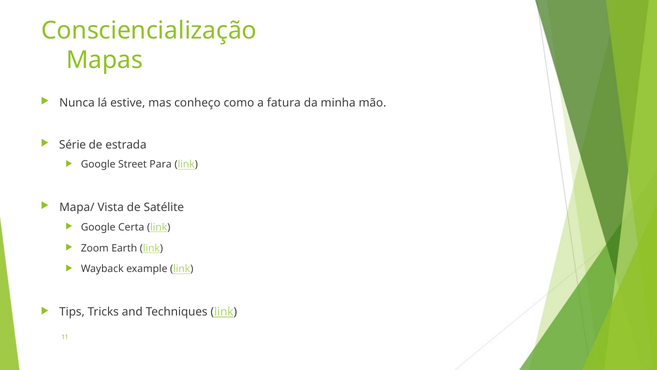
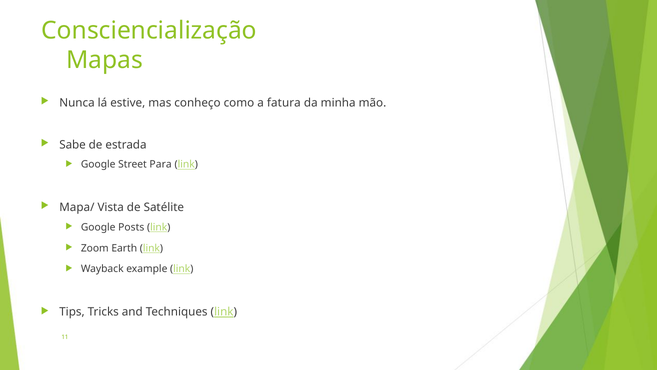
Série: Série -> Sabe
Certa: Certa -> Posts
